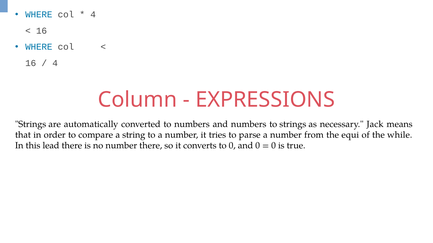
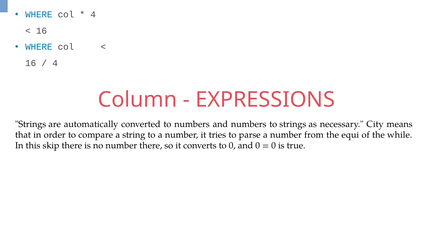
Jack: Jack -> City
lead: lead -> skip
